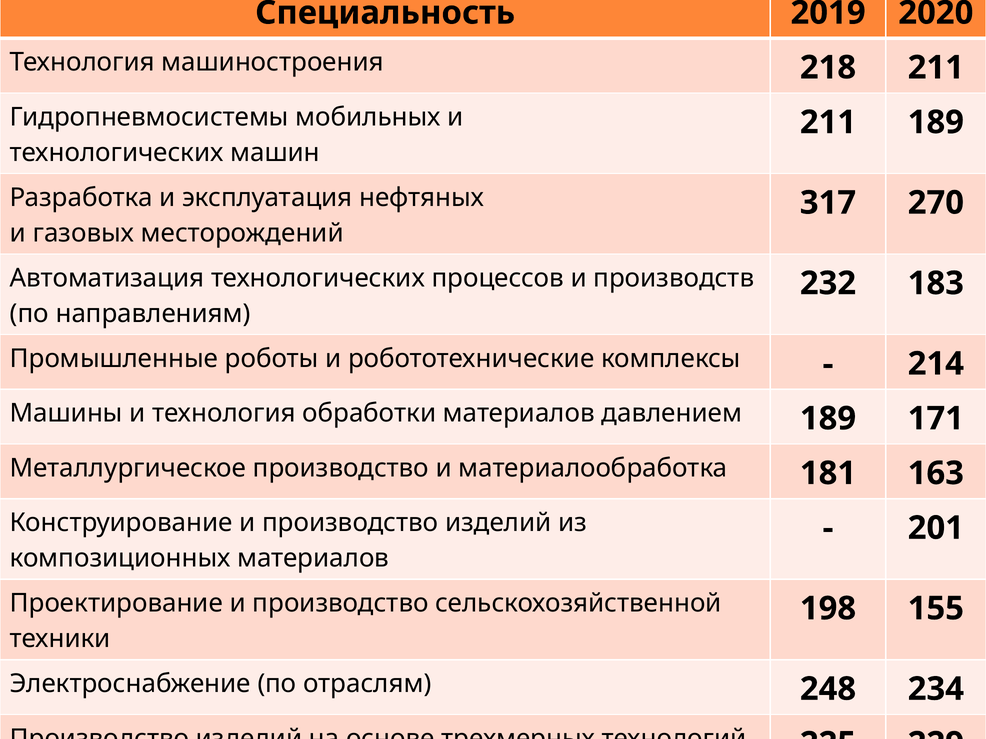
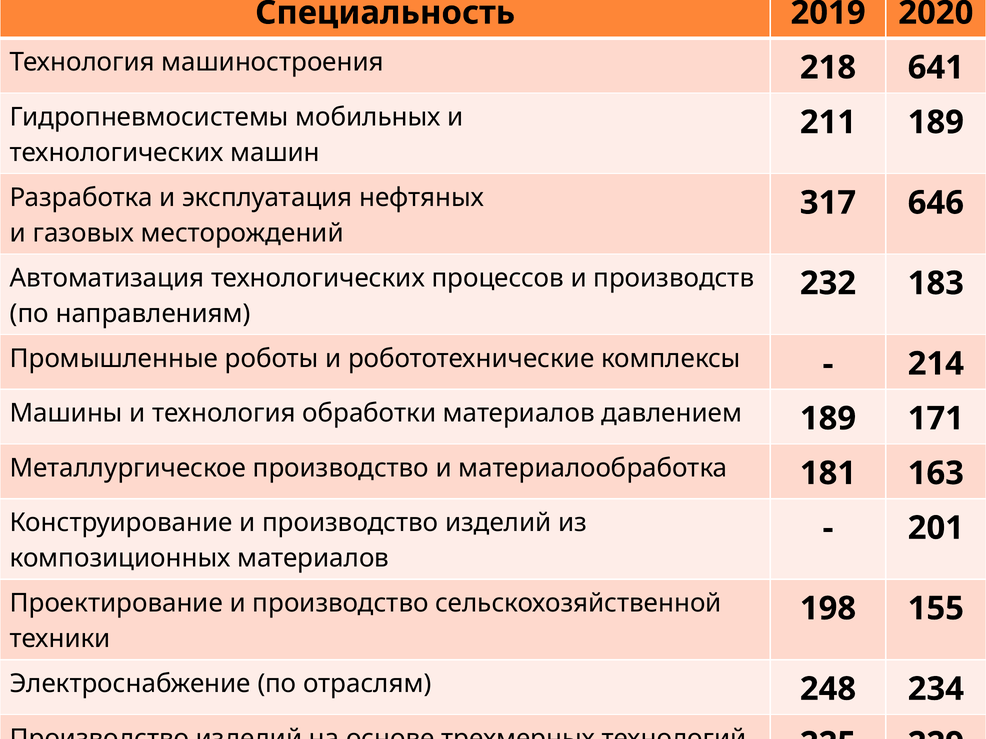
218 211: 211 -> 641
270: 270 -> 646
